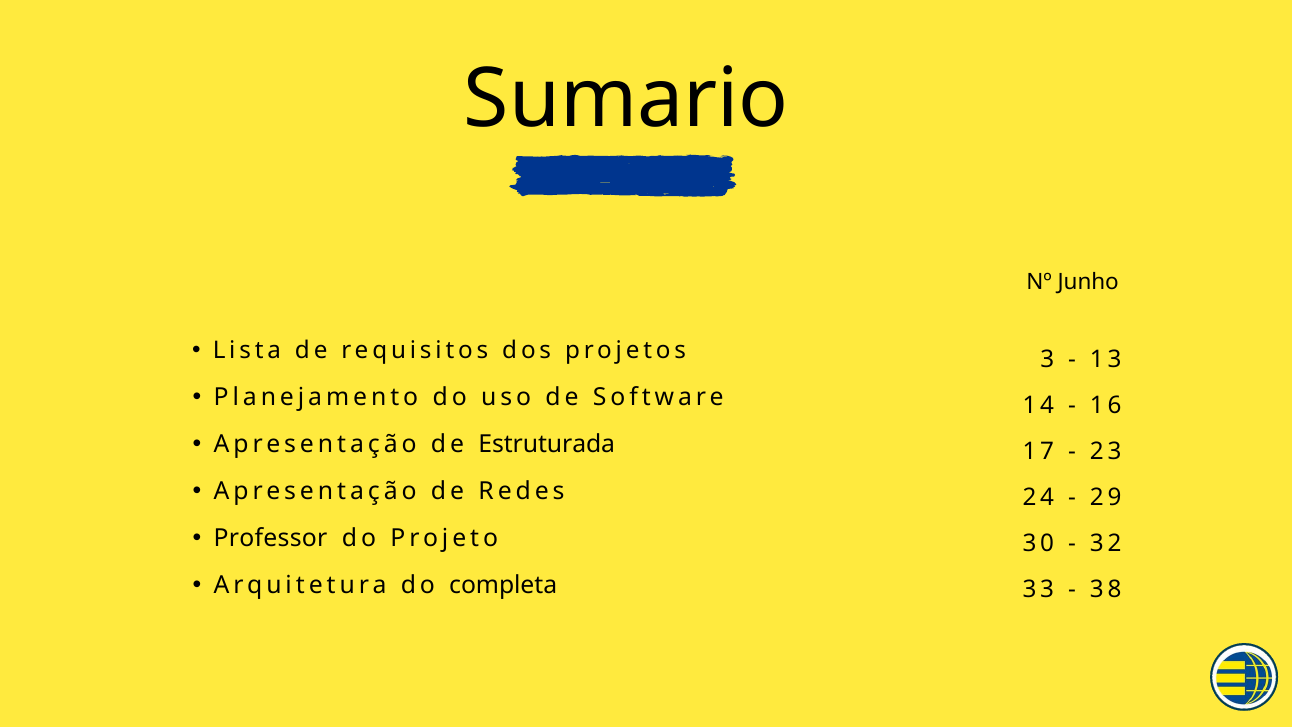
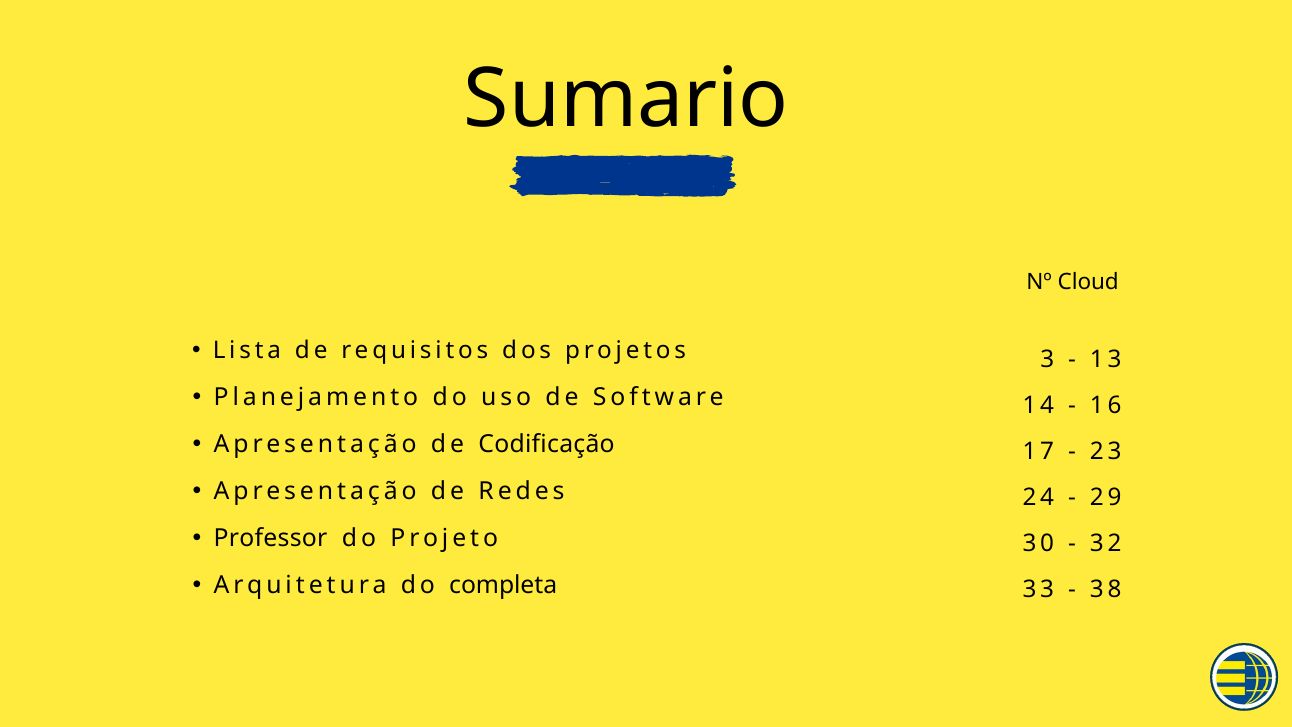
Junho: Junho -> Cloud
Estruturada: Estruturada -> Codificação
